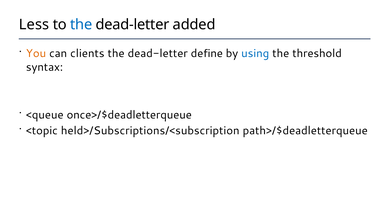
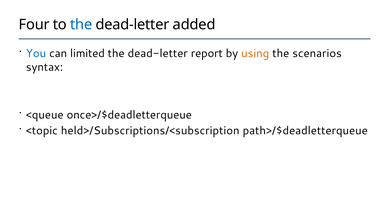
Less: Less -> Four
You colour: orange -> blue
clients: clients -> limited
define: define -> report
using colour: blue -> orange
threshold: threshold -> scenarios
